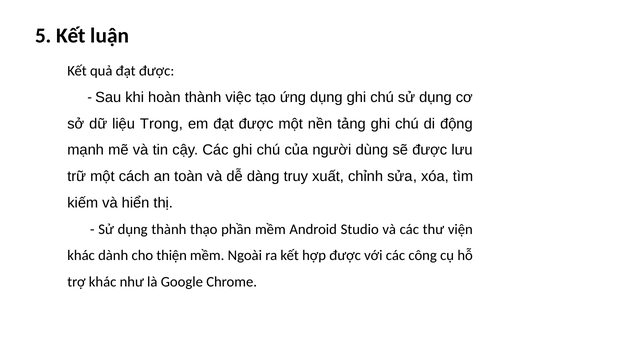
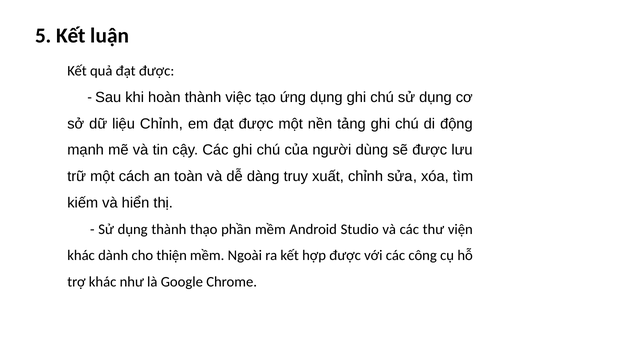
liệu Trong: Trong -> Chỉnh
